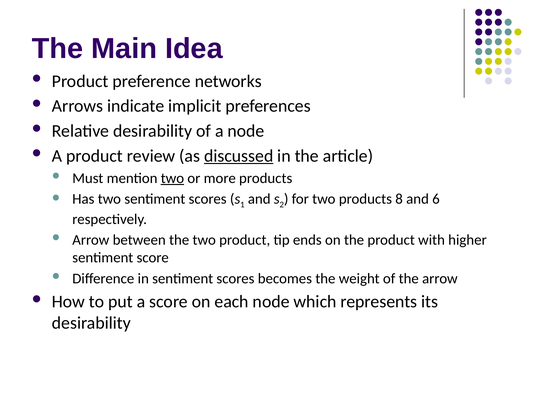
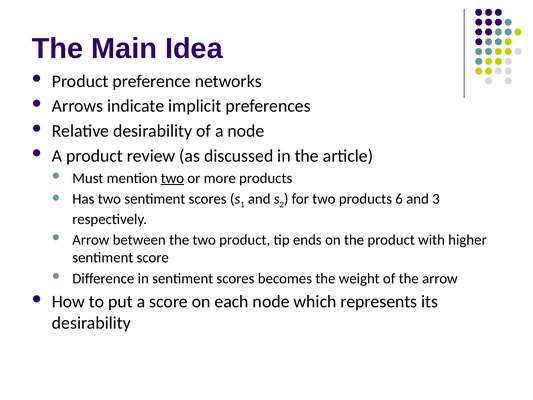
discussed underline: present -> none
8: 8 -> 6
6: 6 -> 3
